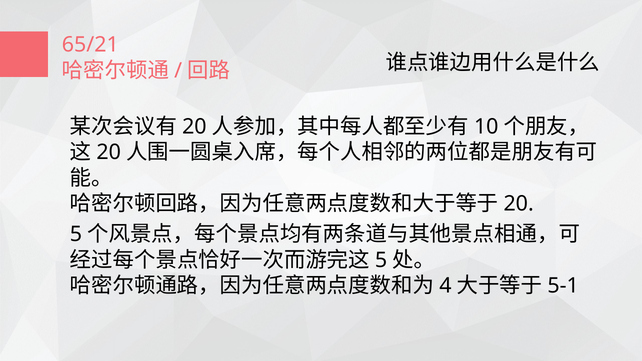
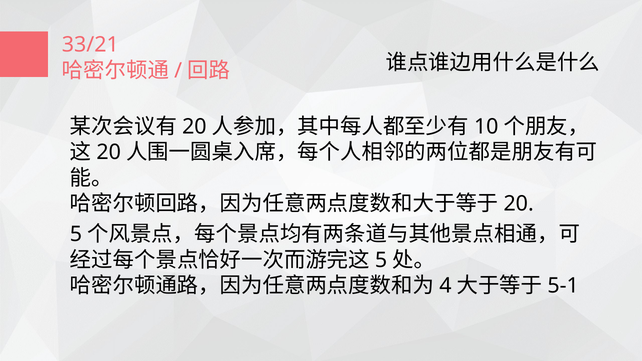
65/21: 65/21 -> 33/21
